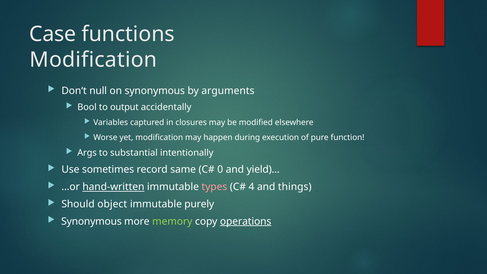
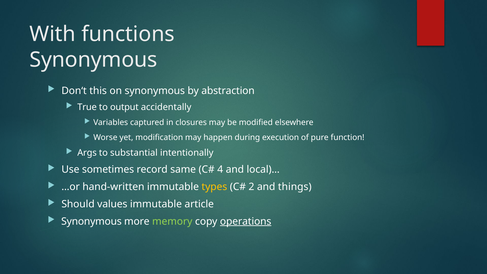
Case: Case -> With
Modification at (93, 60): Modification -> Synonymous
null: null -> this
arguments: arguments -> abstraction
Bool: Bool -> True
0: 0 -> 4
yield)…: yield)… -> local)…
hand-written underline: present -> none
types colour: pink -> yellow
4: 4 -> 2
object: object -> values
purely: purely -> article
